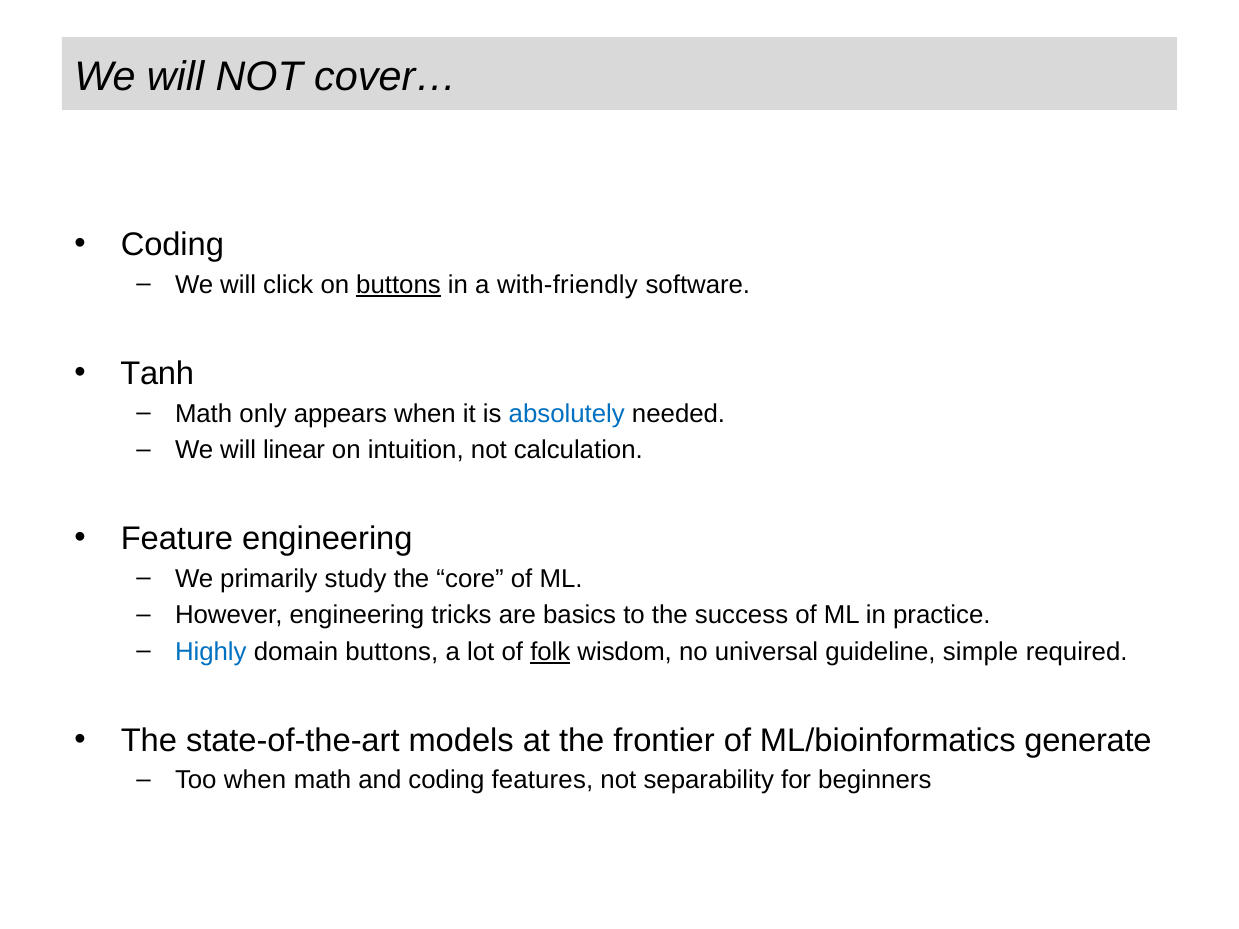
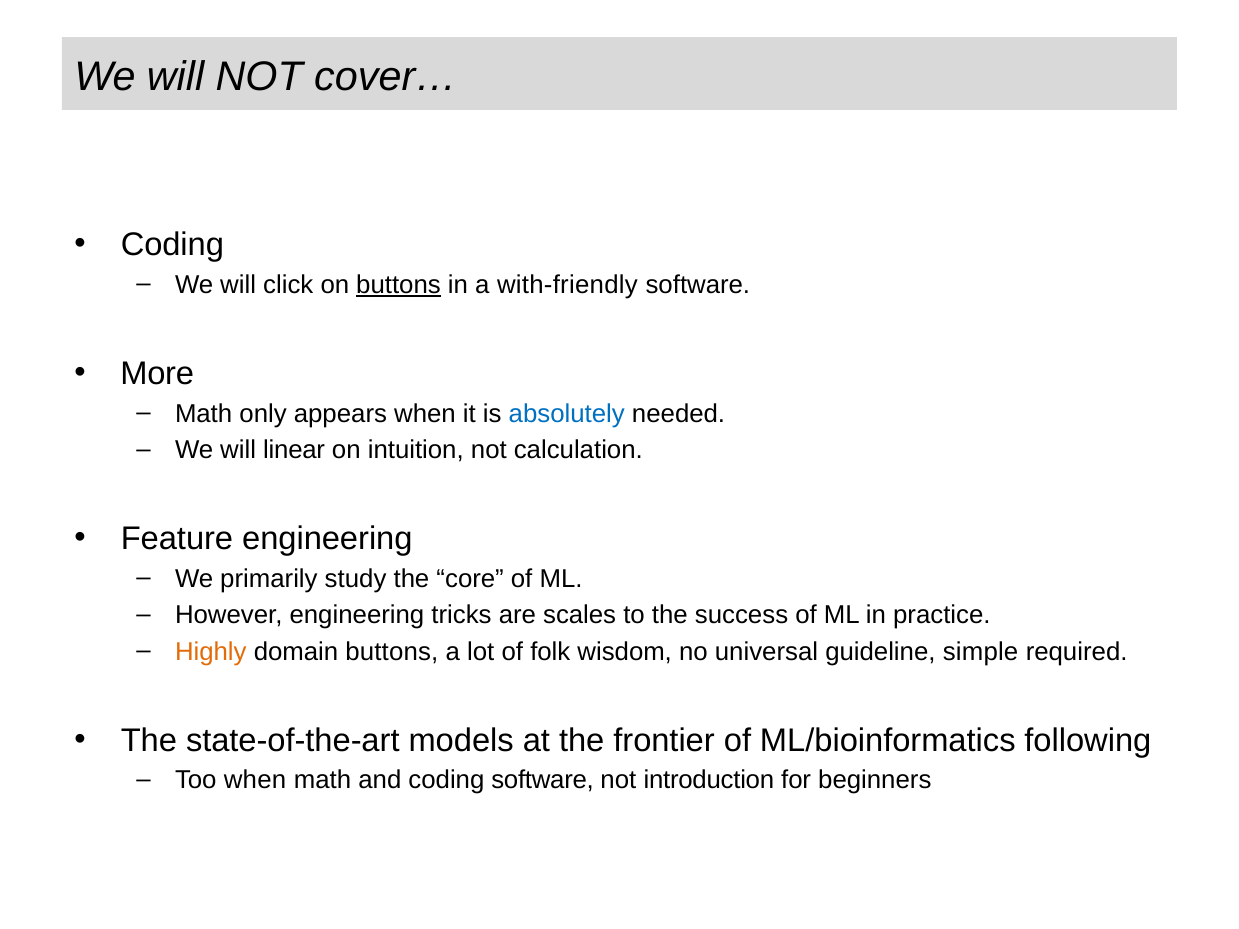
Tanh: Tanh -> More
basics: basics -> scales
Highly colour: blue -> orange
folk underline: present -> none
generate: generate -> following
coding features: features -> software
separability: separability -> introduction
